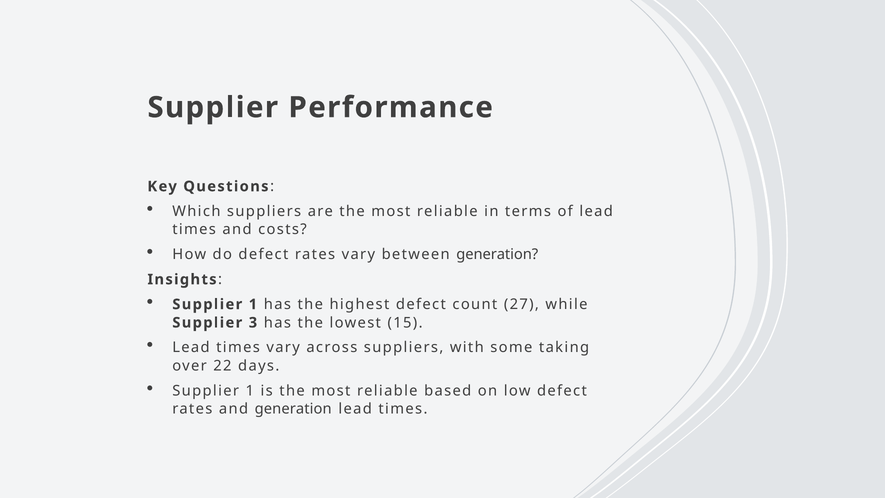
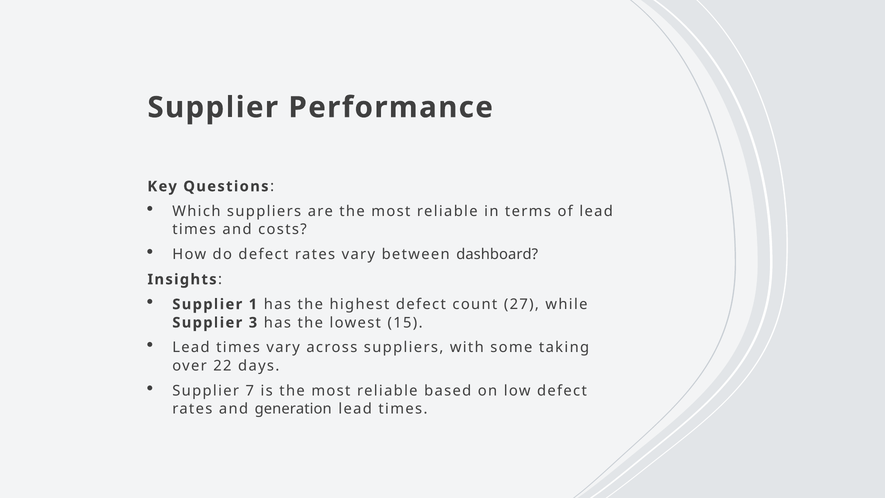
between generation: generation -> dashboard
1 at (250, 391): 1 -> 7
